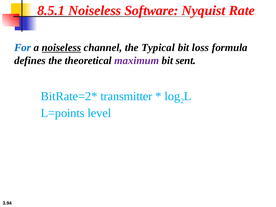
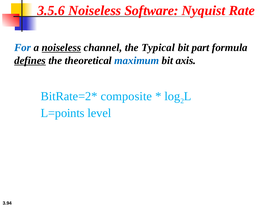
8.5.1: 8.5.1 -> 3.5.6
loss: loss -> part
defines underline: none -> present
maximum colour: purple -> blue
sent: sent -> axis
transmitter: transmitter -> composite
